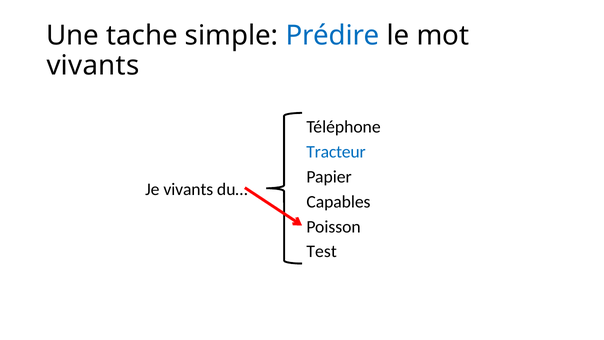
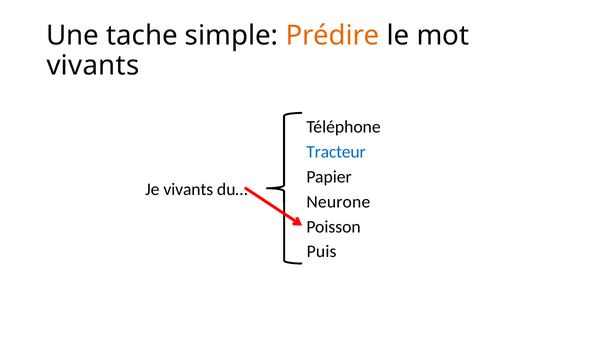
Prédire colour: blue -> orange
Capables: Capables -> Neurone
Test: Test -> Puis
